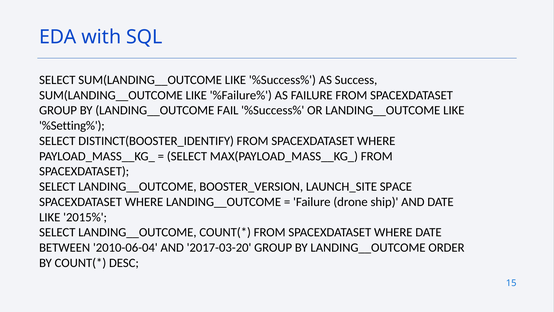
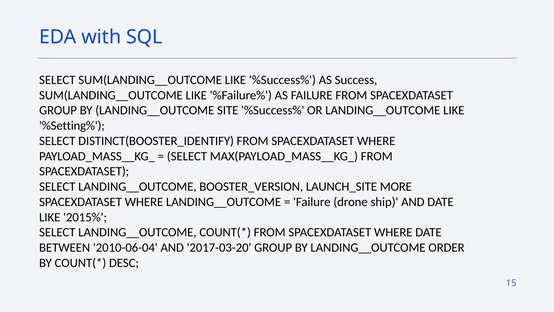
FAIL: FAIL -> SITE
SPACE: SPACE -> MORE
